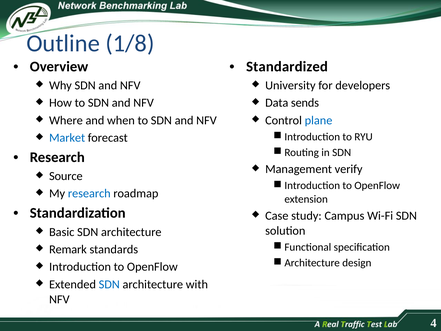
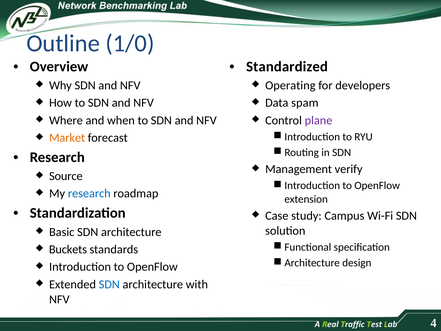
1/8: 1/8 -> 1/0
University: University -> Operating
sends: sends -> spam
plane colour: blue -> purple
Market colour: blue -> orange
Remark: Remark -> Buckets
